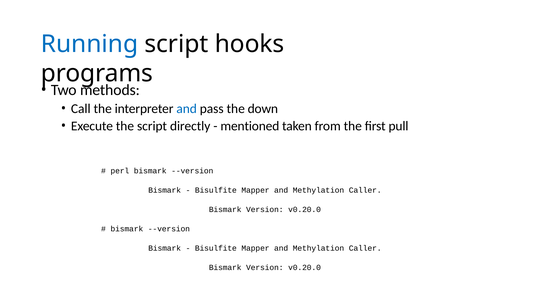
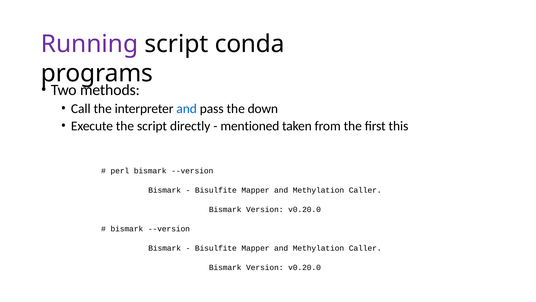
Running colour: blue -> purple
hooks: hooks -> conda
pull: pull -> this
